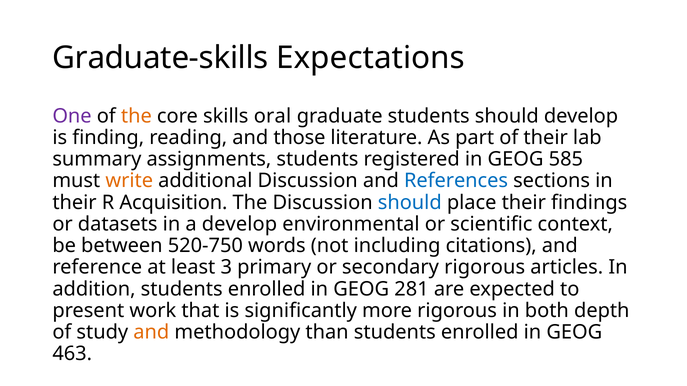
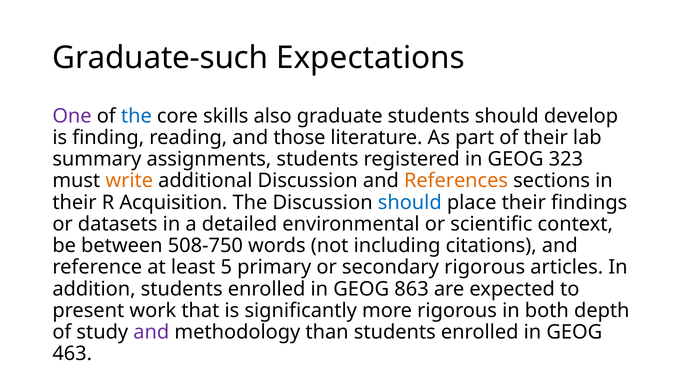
Graduate-skills: Graduate-skills -> Graduate-such
the at (136, 116) colour: orange -> blue
oral: oral -> also
585: 585 -> 323
References colour: blue -> orange
a develop: develop -> detailed
520-750: 520-750 -> 508-750
3: 3 -> 5
281: 281 -> 863
and at (151, 333) colour: orange -> purple
